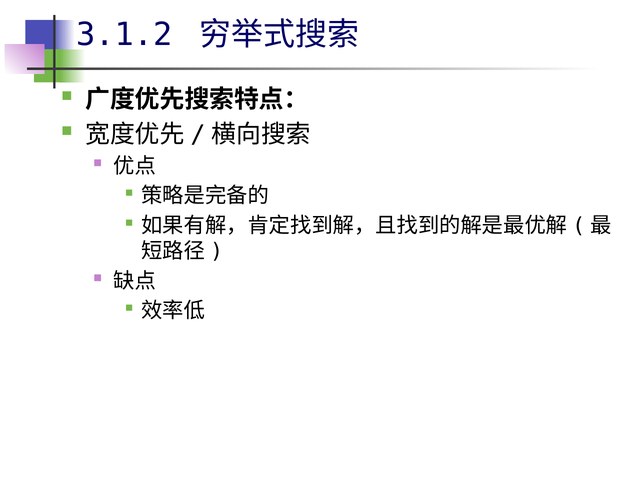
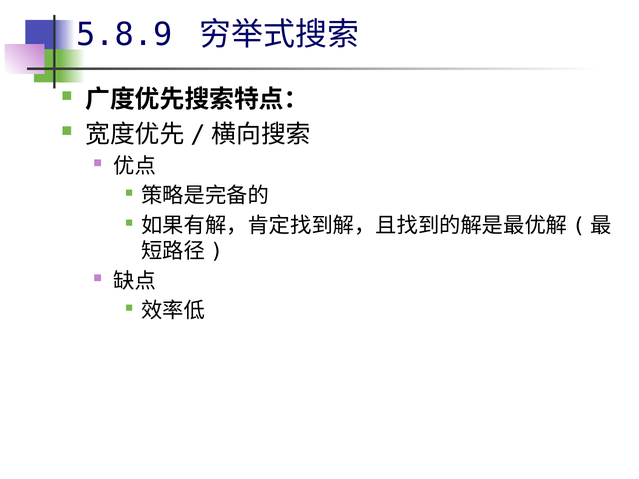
3.1.2: 3.1.2 -> 5.8.9
